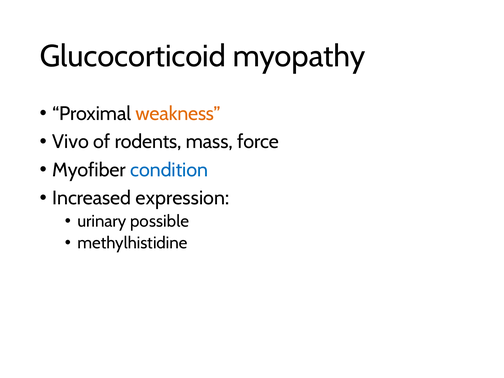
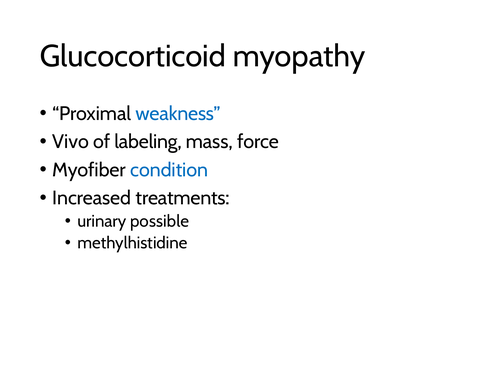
weakness colour: orange -> blue
rodents: rodents -> labeling
expression: expression -> treatments
